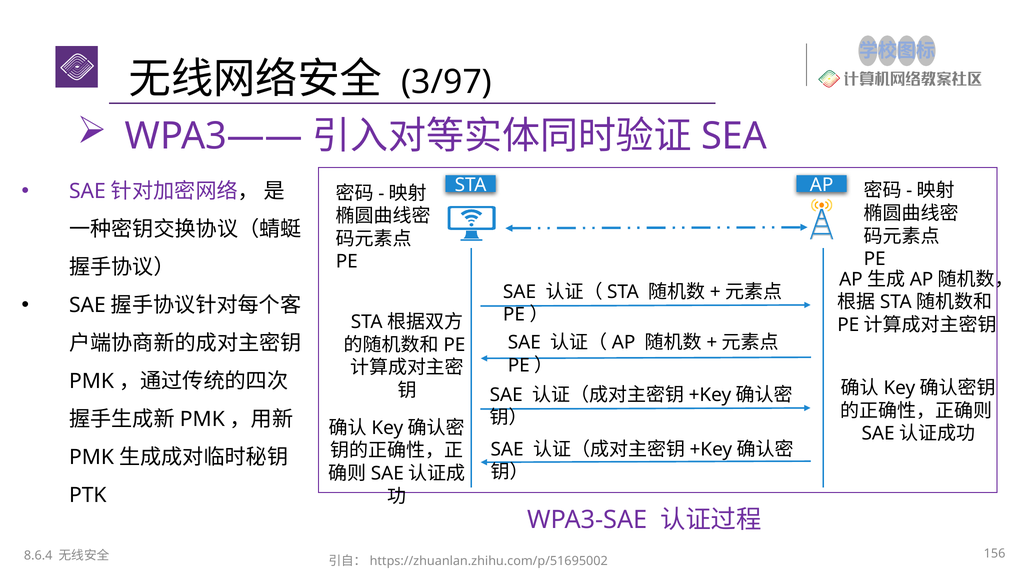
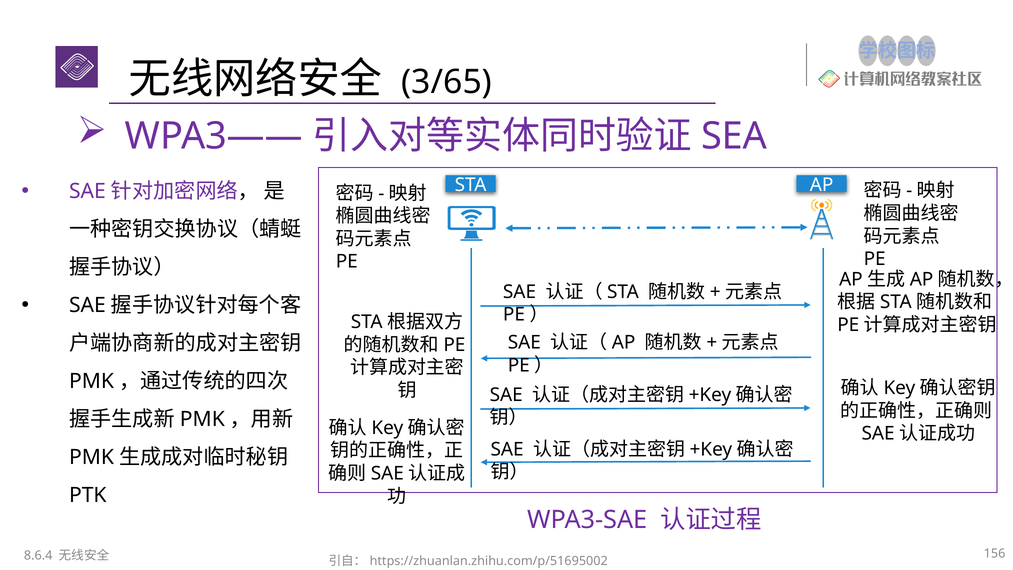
3/97: 3/97 -> 3/65
